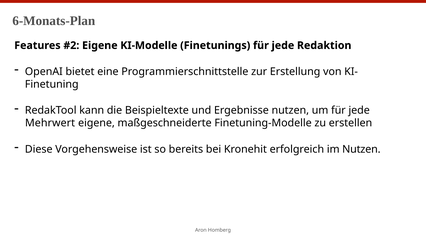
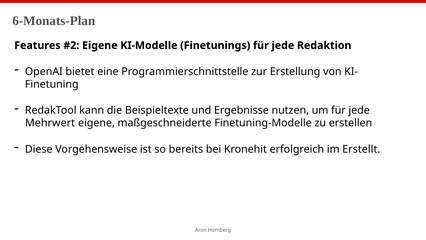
im Nutzen: Nutzen -> Erstellt
